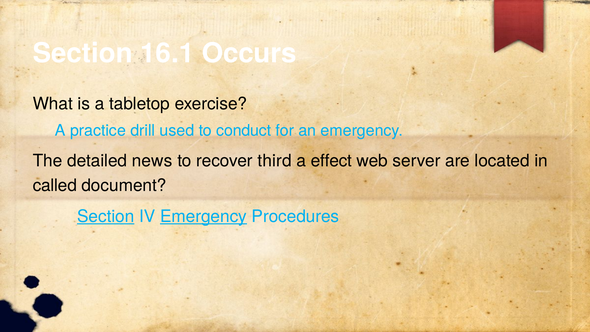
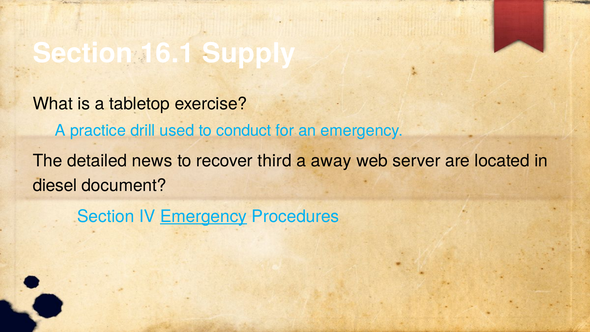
Occurs: Occurs -> Supply
effect: effect -> away
called: called -> diesel
Section at (106, 216) underline: present -> none
